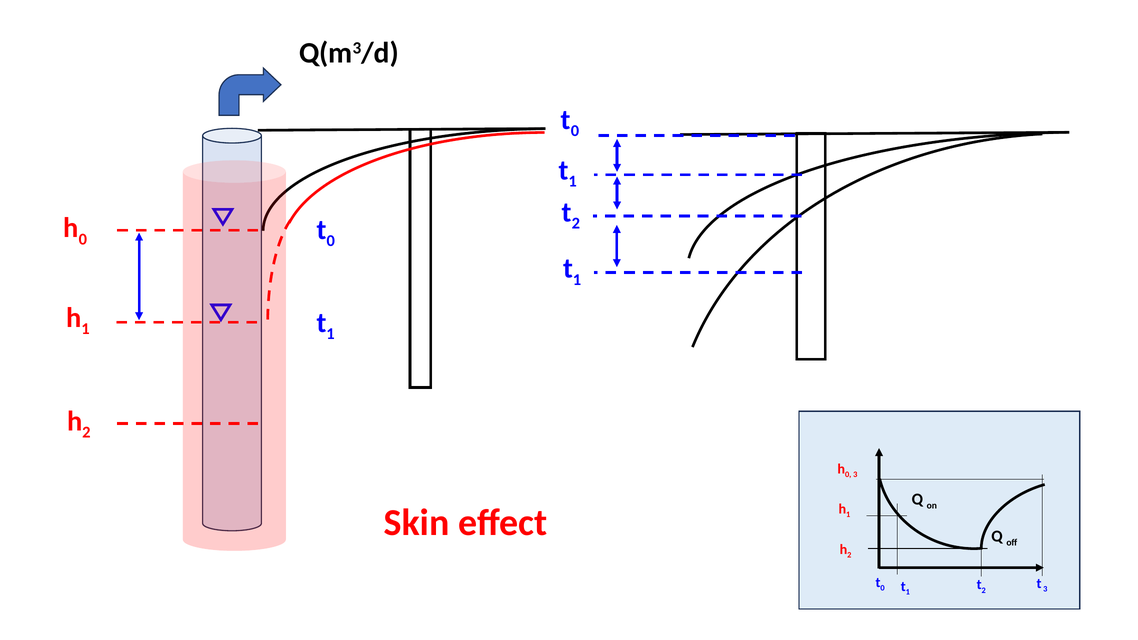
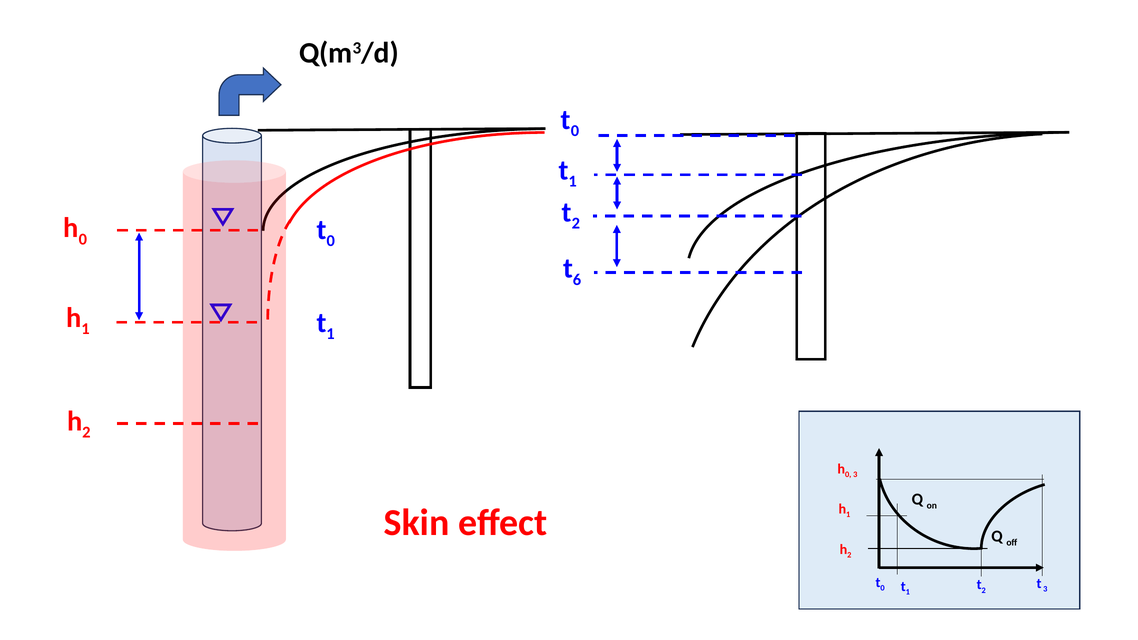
1 at (577, 280): 1 -> 6
